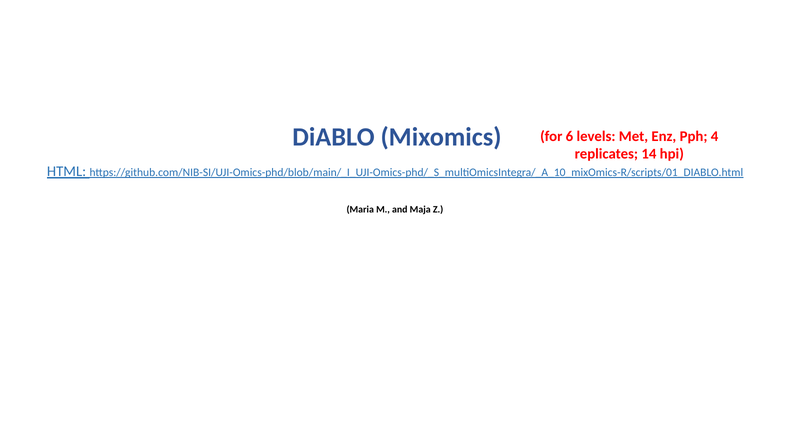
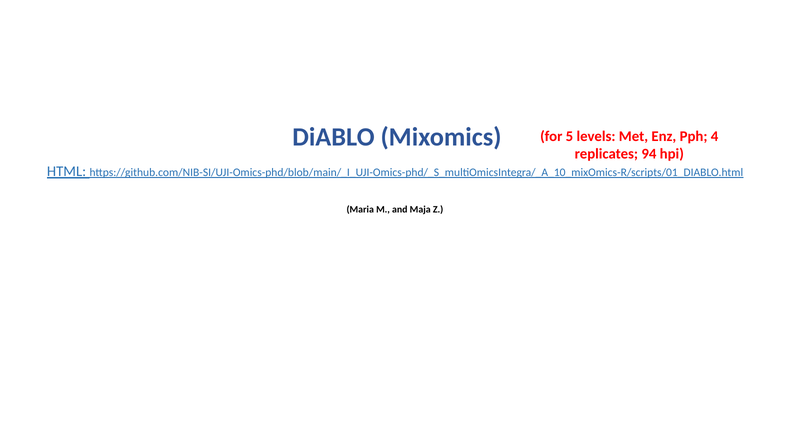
6: 6 -> 5
14: 14 -> 94
